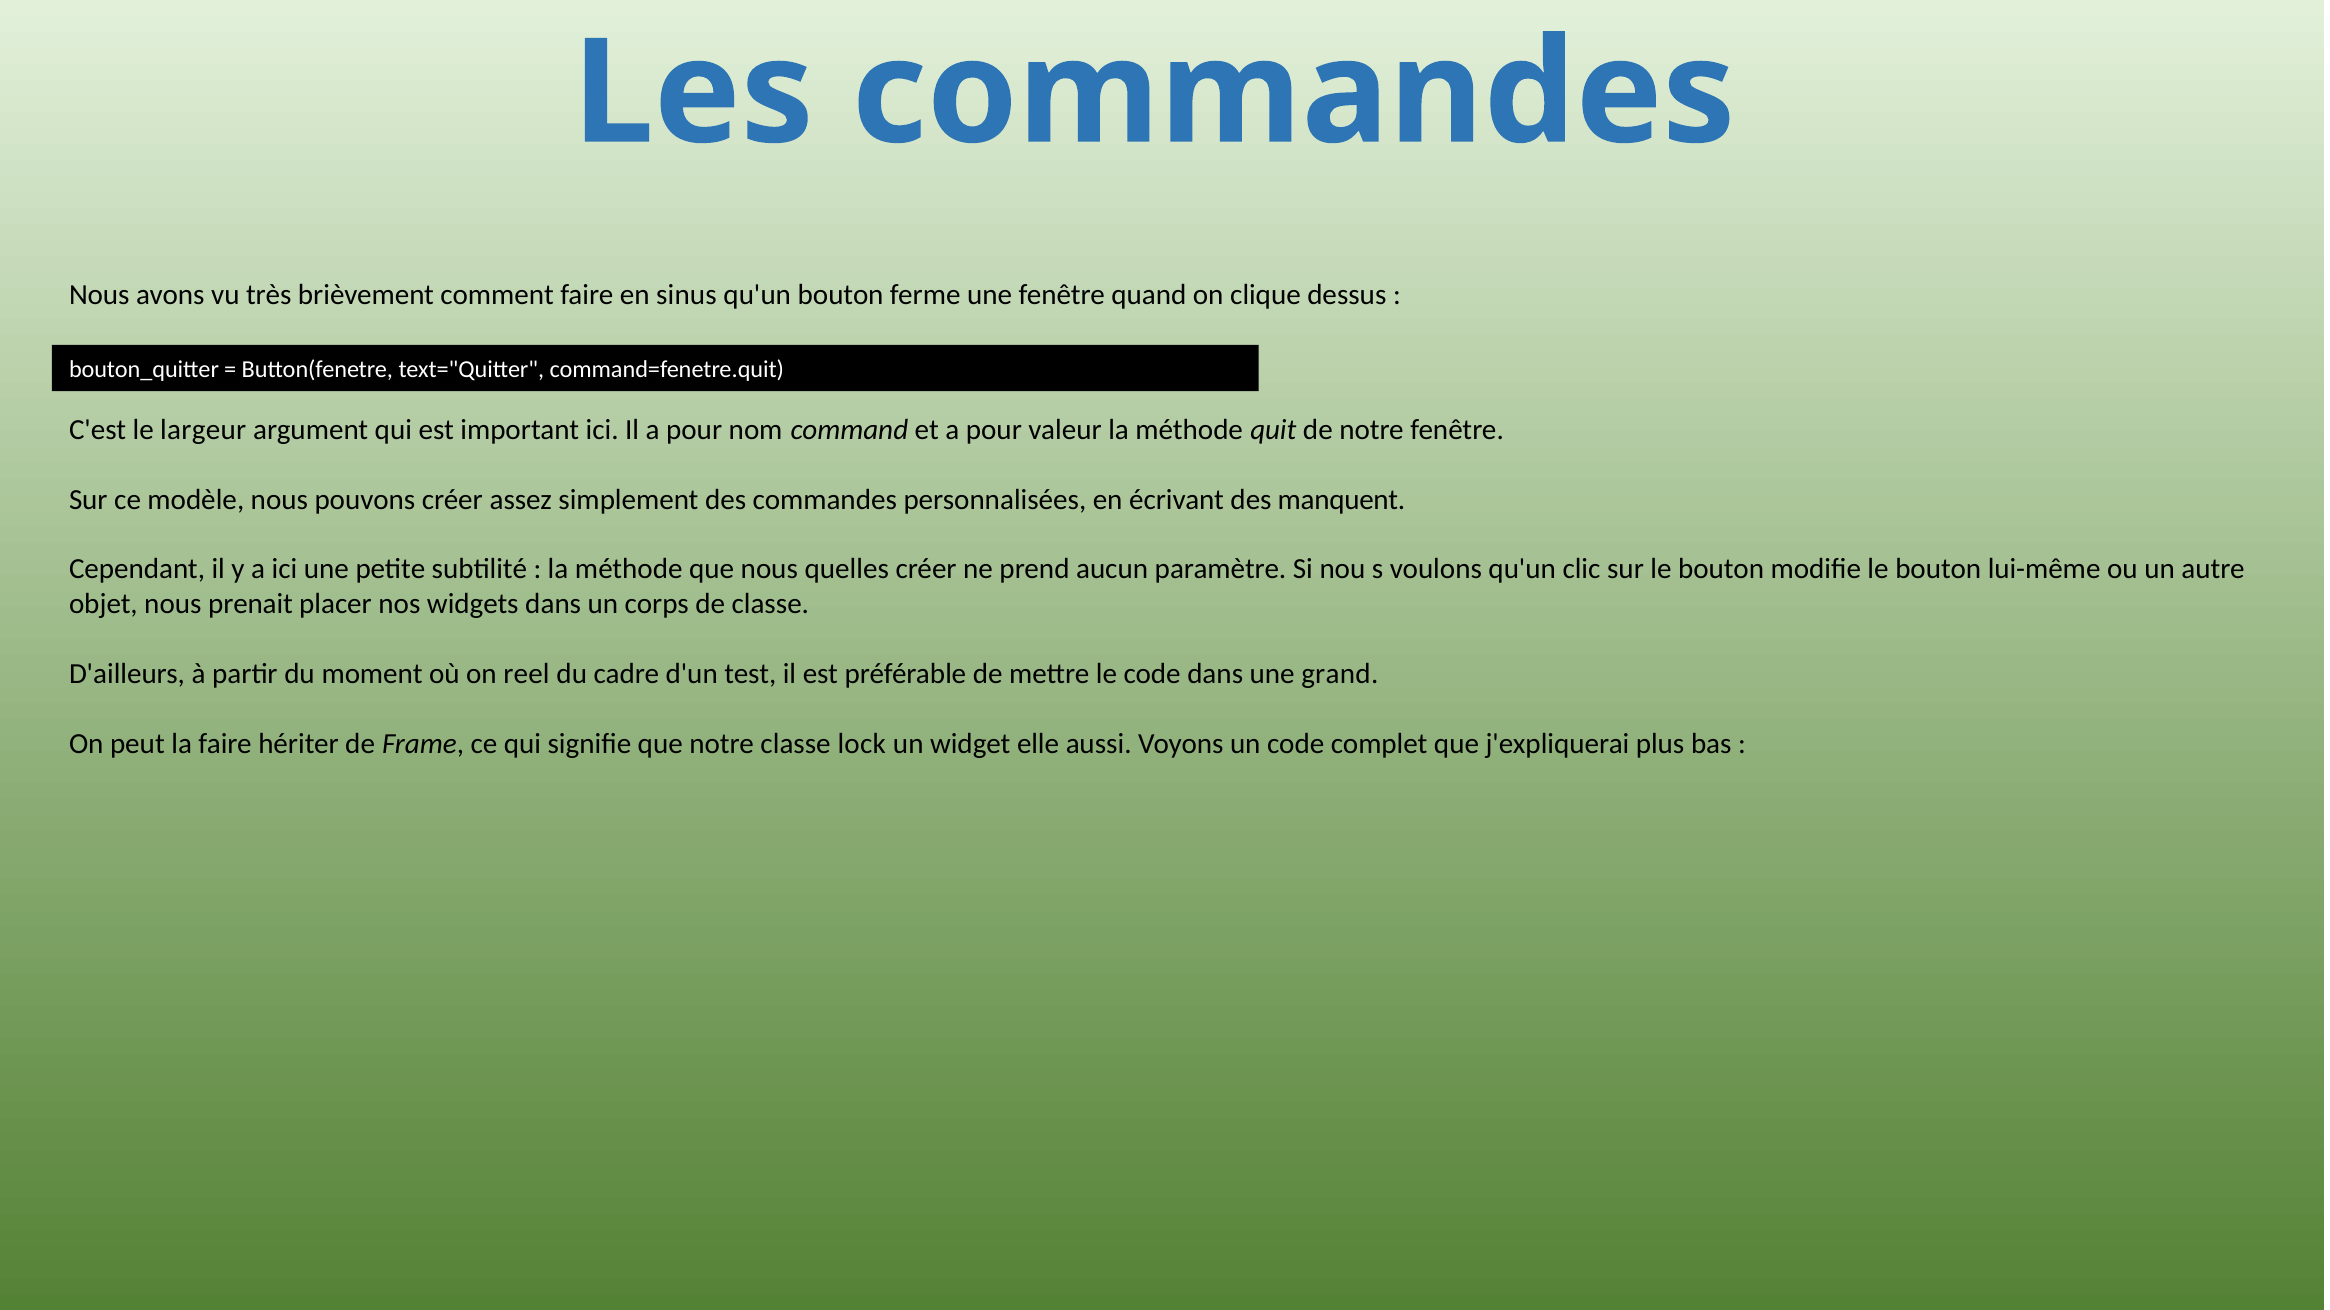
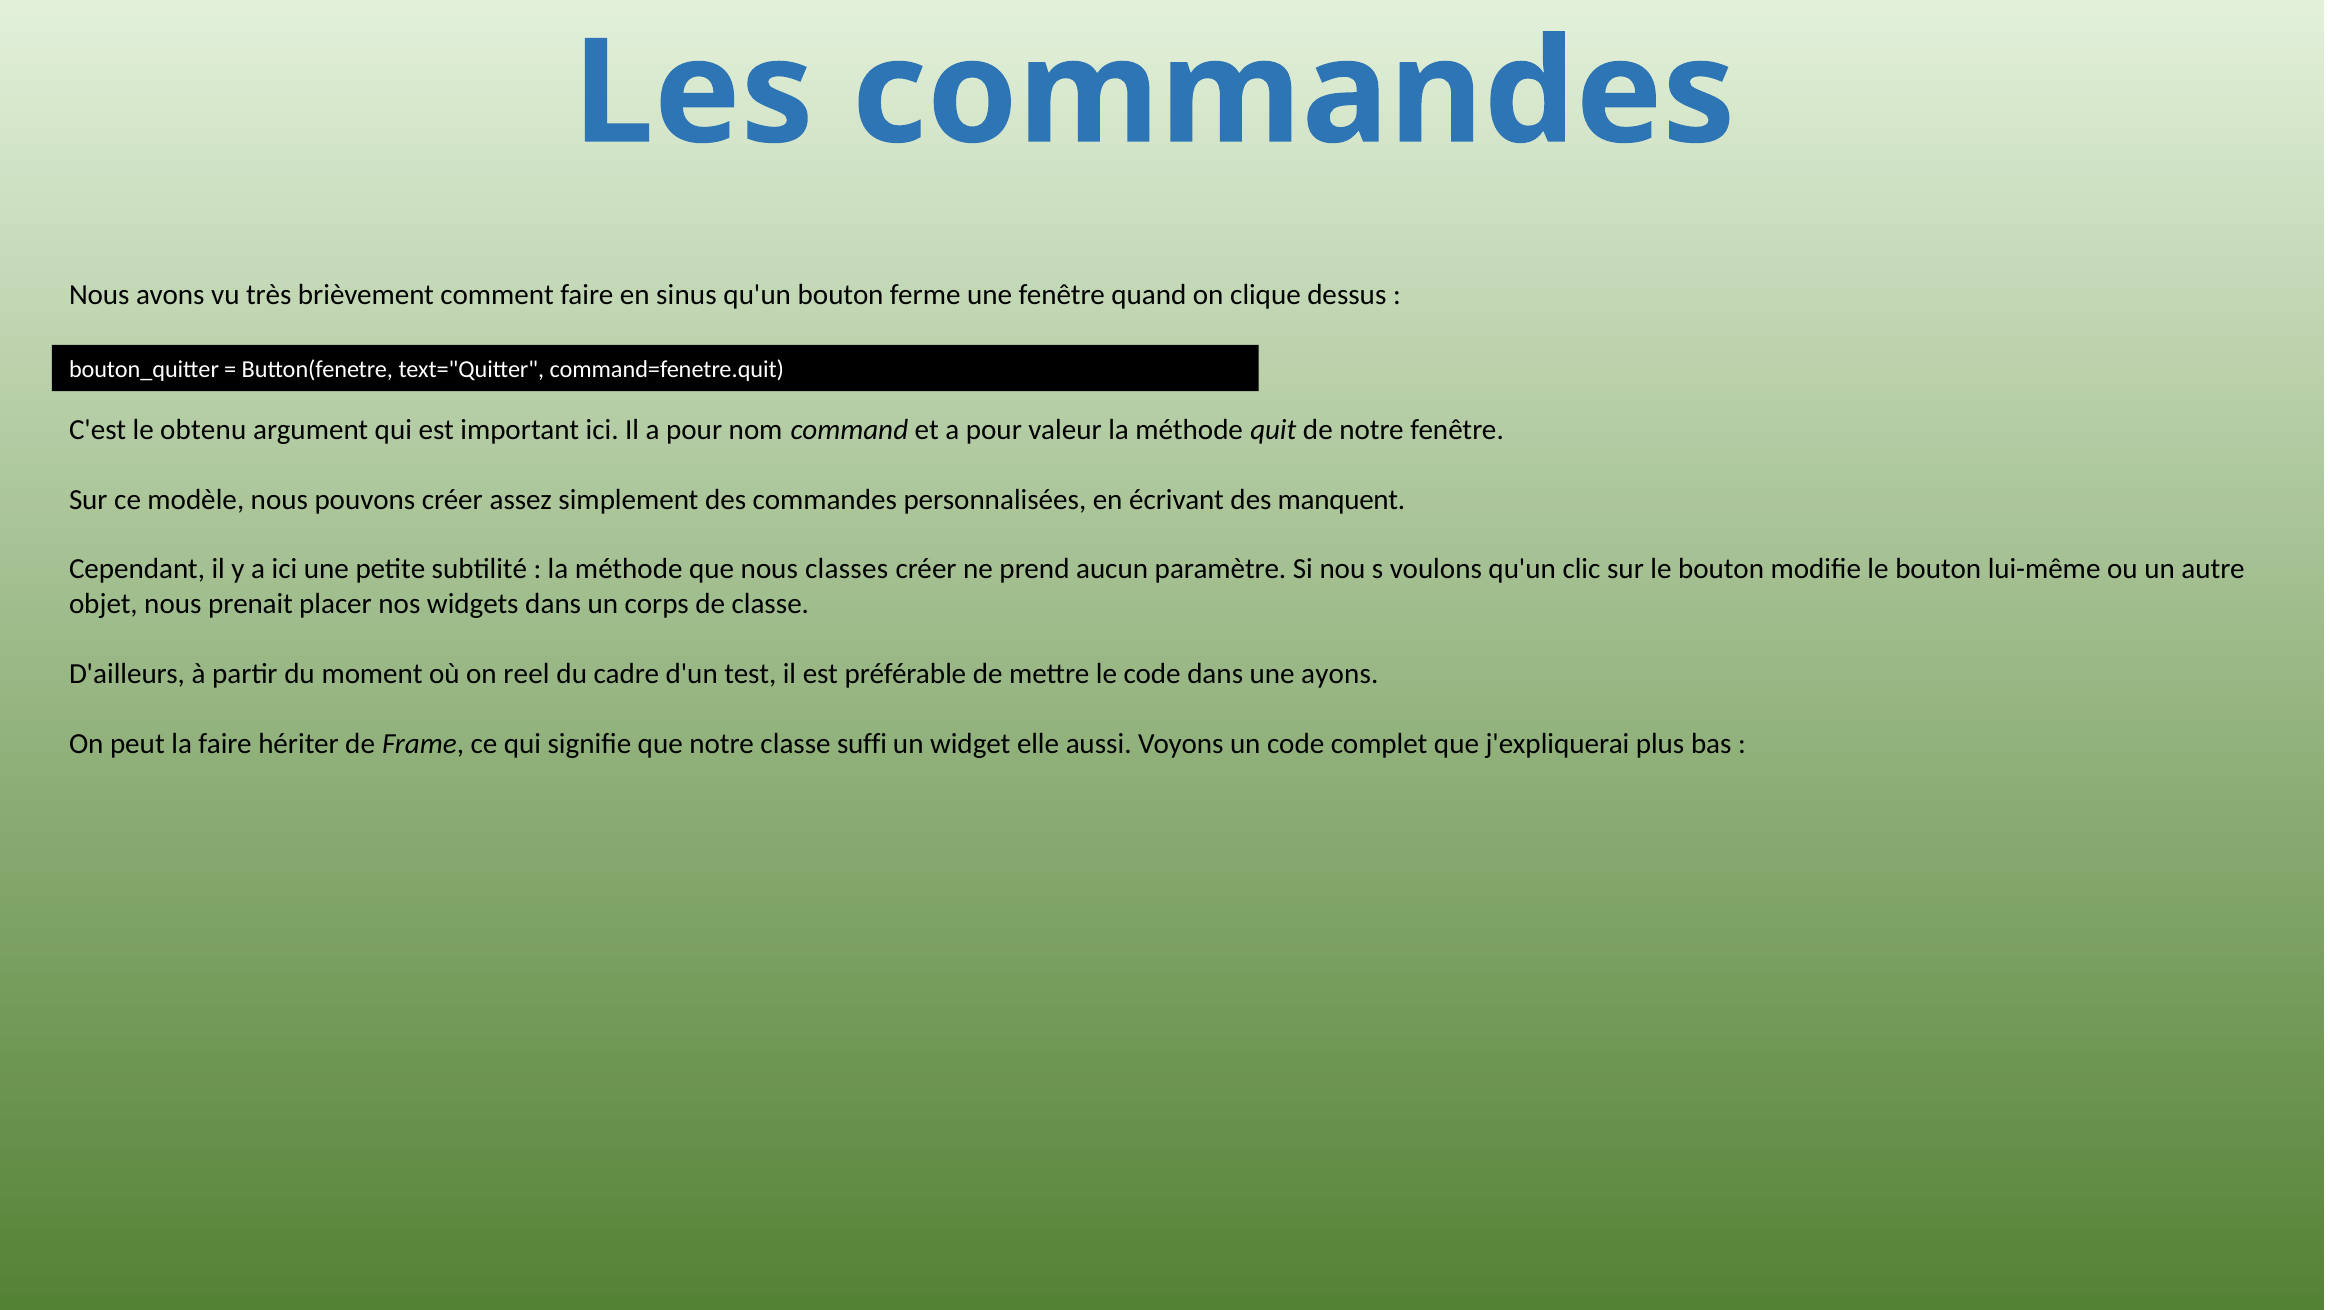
largeur: largeur -> obtenu
quelles: quelles -> classes
grand: grand -> ayons
lock: lock -> suffi
